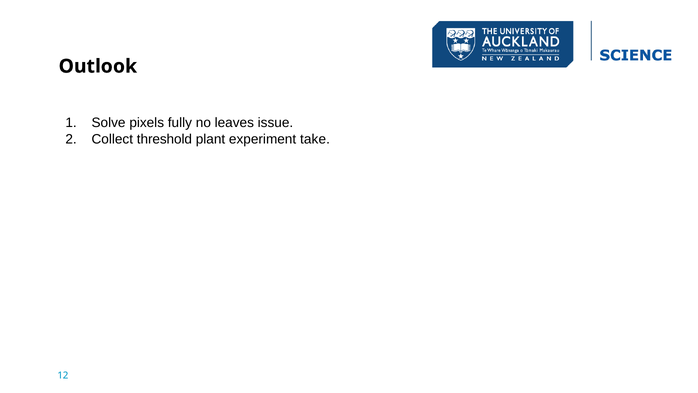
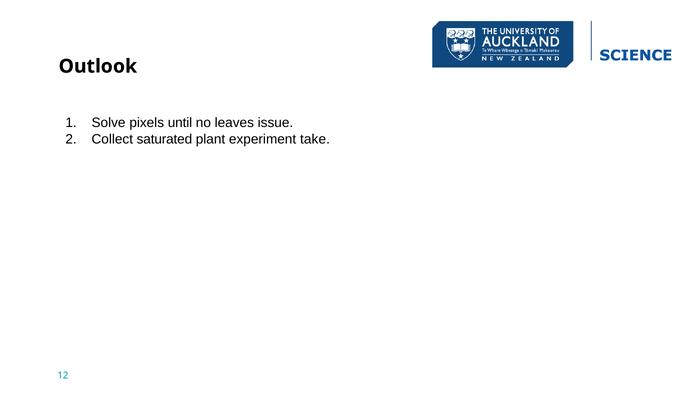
fully: fully -> until
threshold: threshold -> saturated
